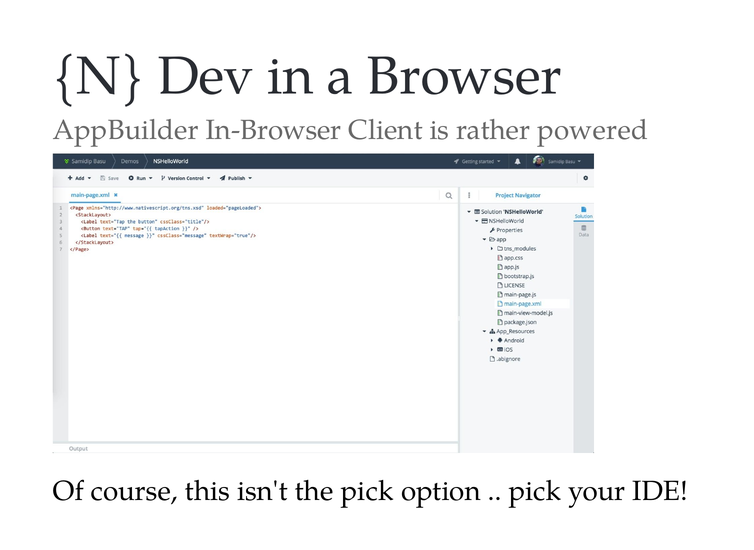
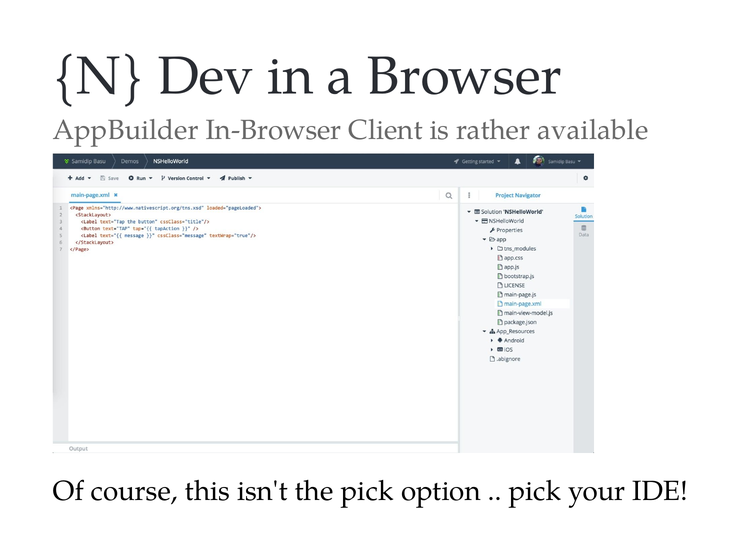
powered: powered -> available
